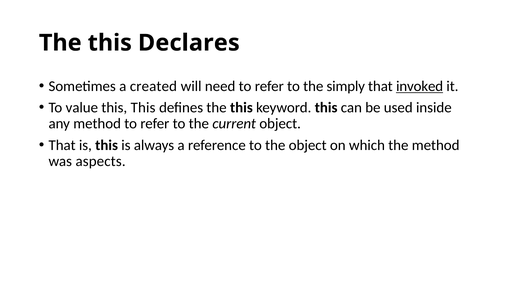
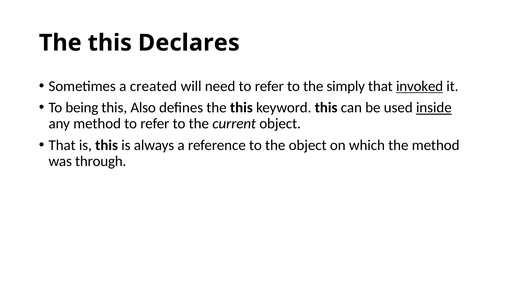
value: value -> being
this This: This -> Also
inside underline: none -> present
aspects: aspects -> through
